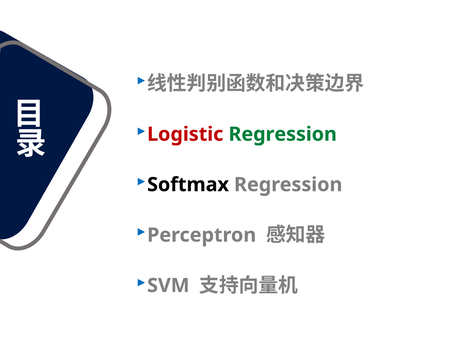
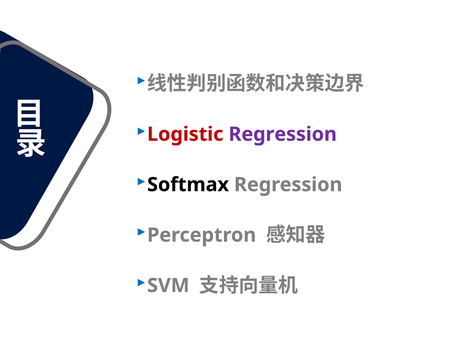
Regression at (283, 134) colour: green -> purple
